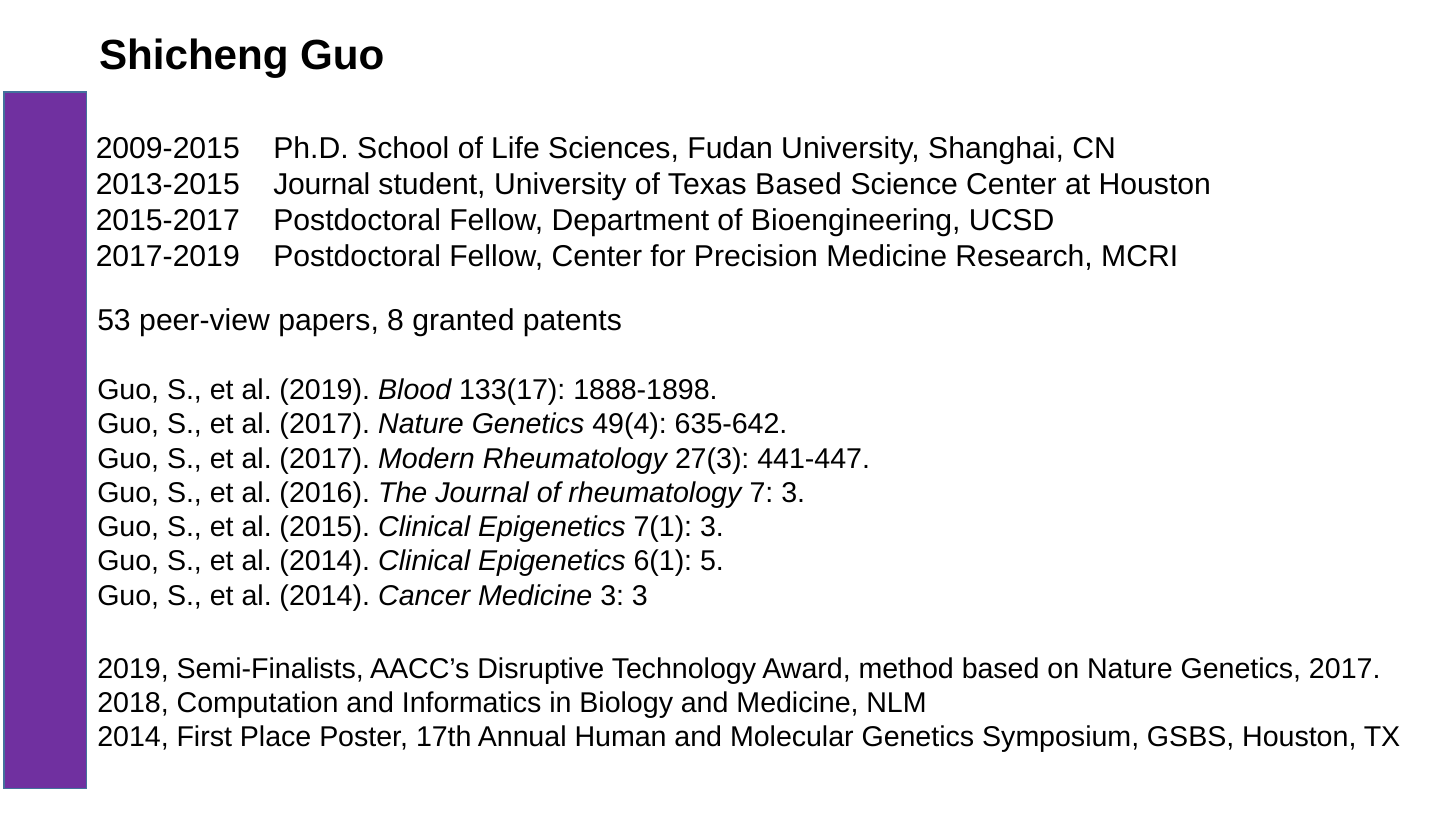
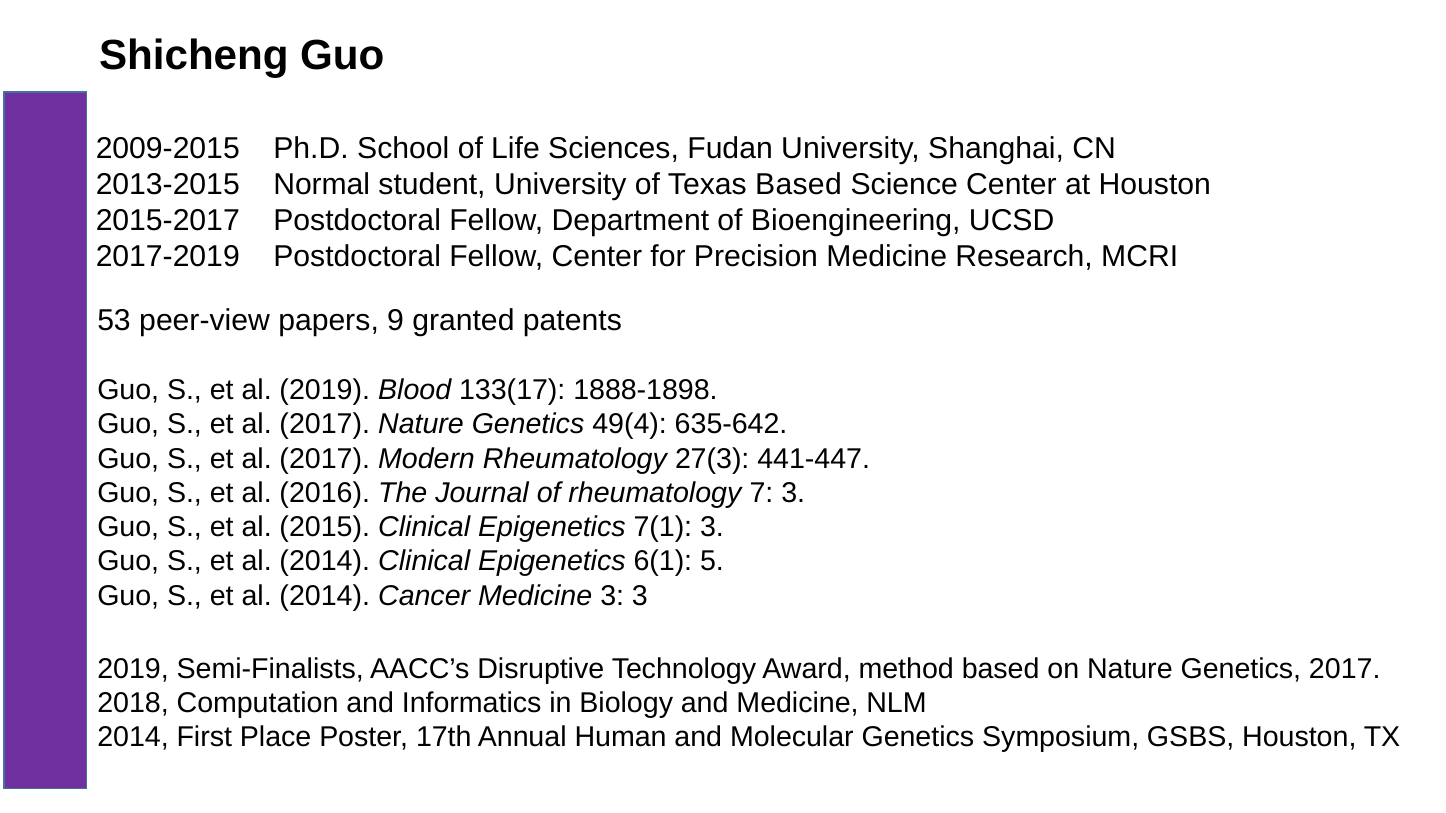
2013-2015 Journal: Journal -> Normal
8: 8 -> 9
